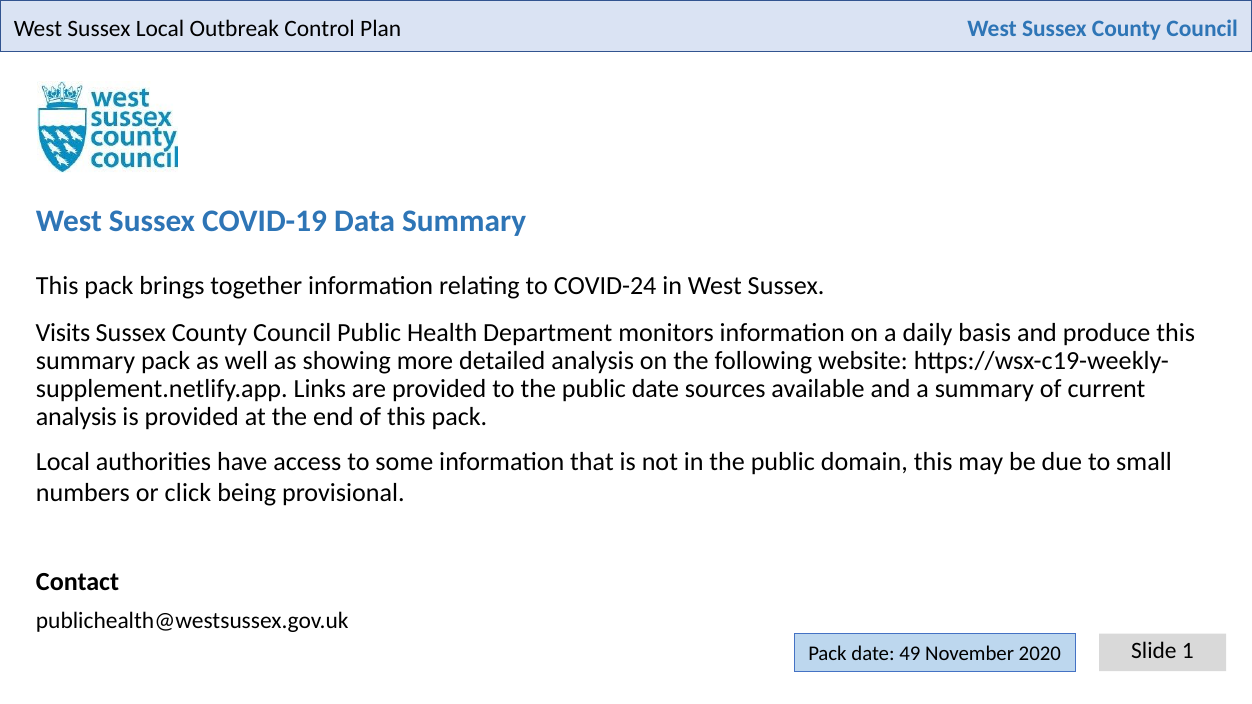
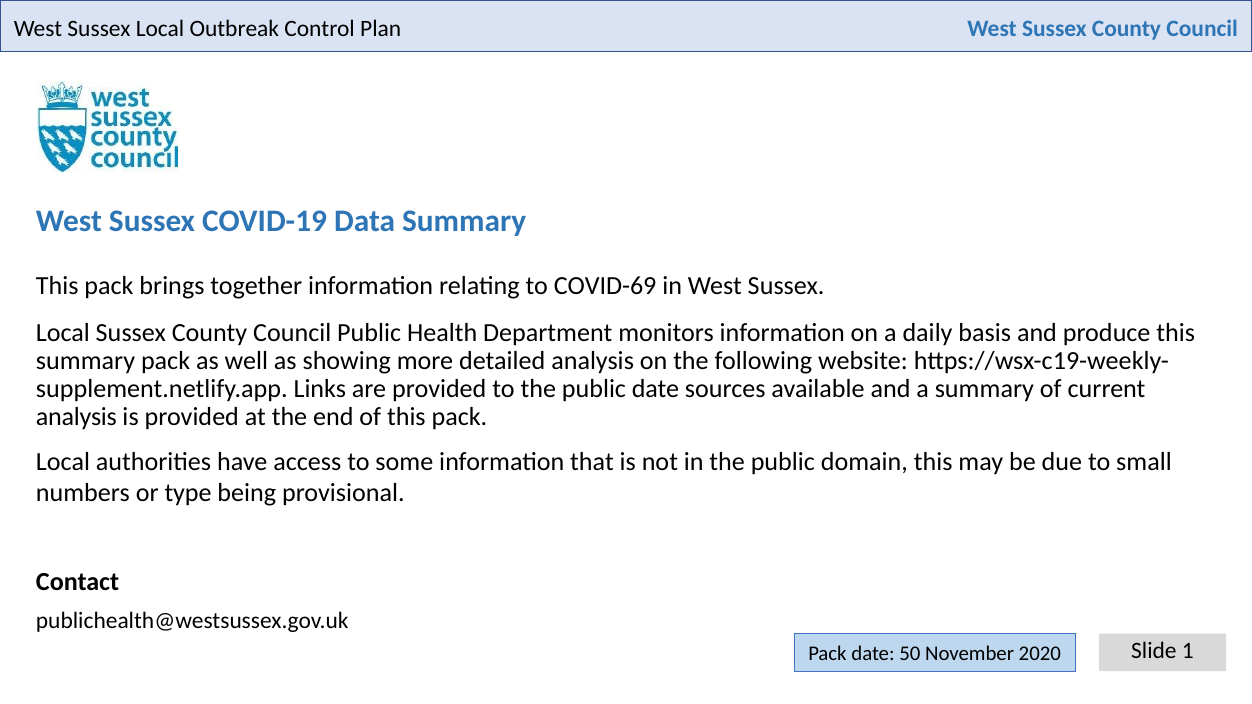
COVID-24: COVID-24 -> COVID-69
Visits at (63, 333): Visits -> Local
click: click -> type
49: 49 -> 50
